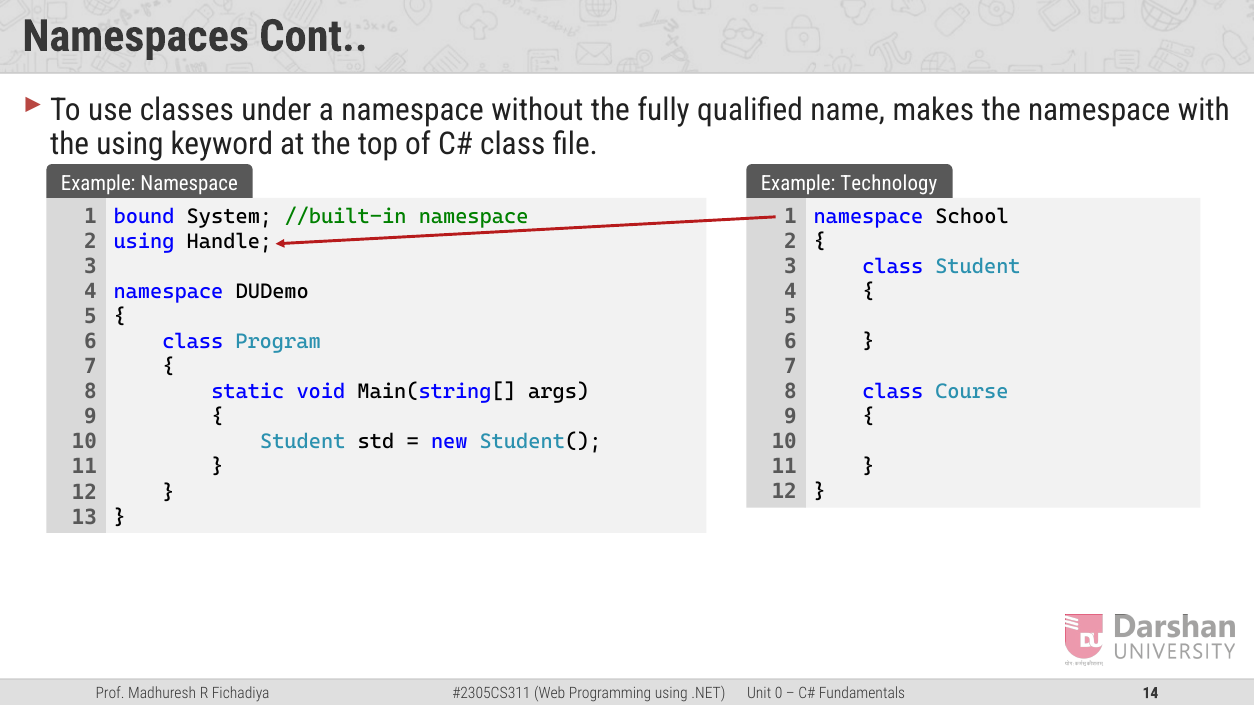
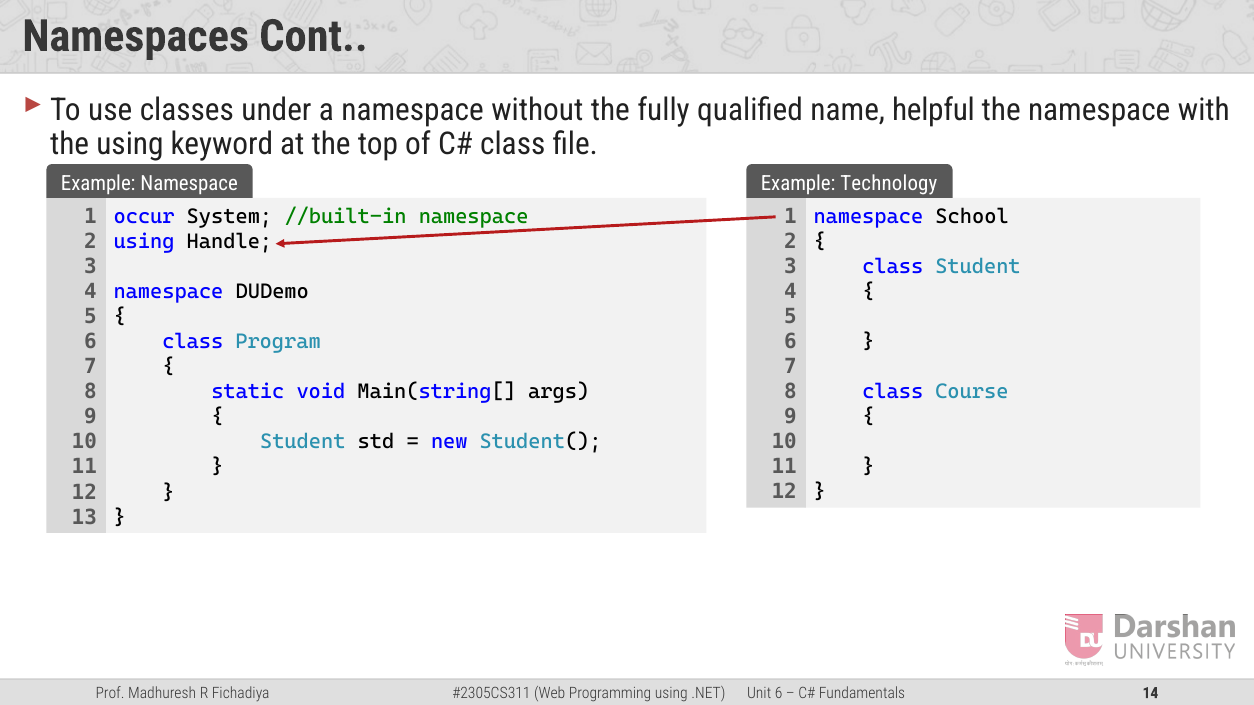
makes: makes -> helpful
bound: bound -> occur
0 at (779, 693): 0 -> 6
